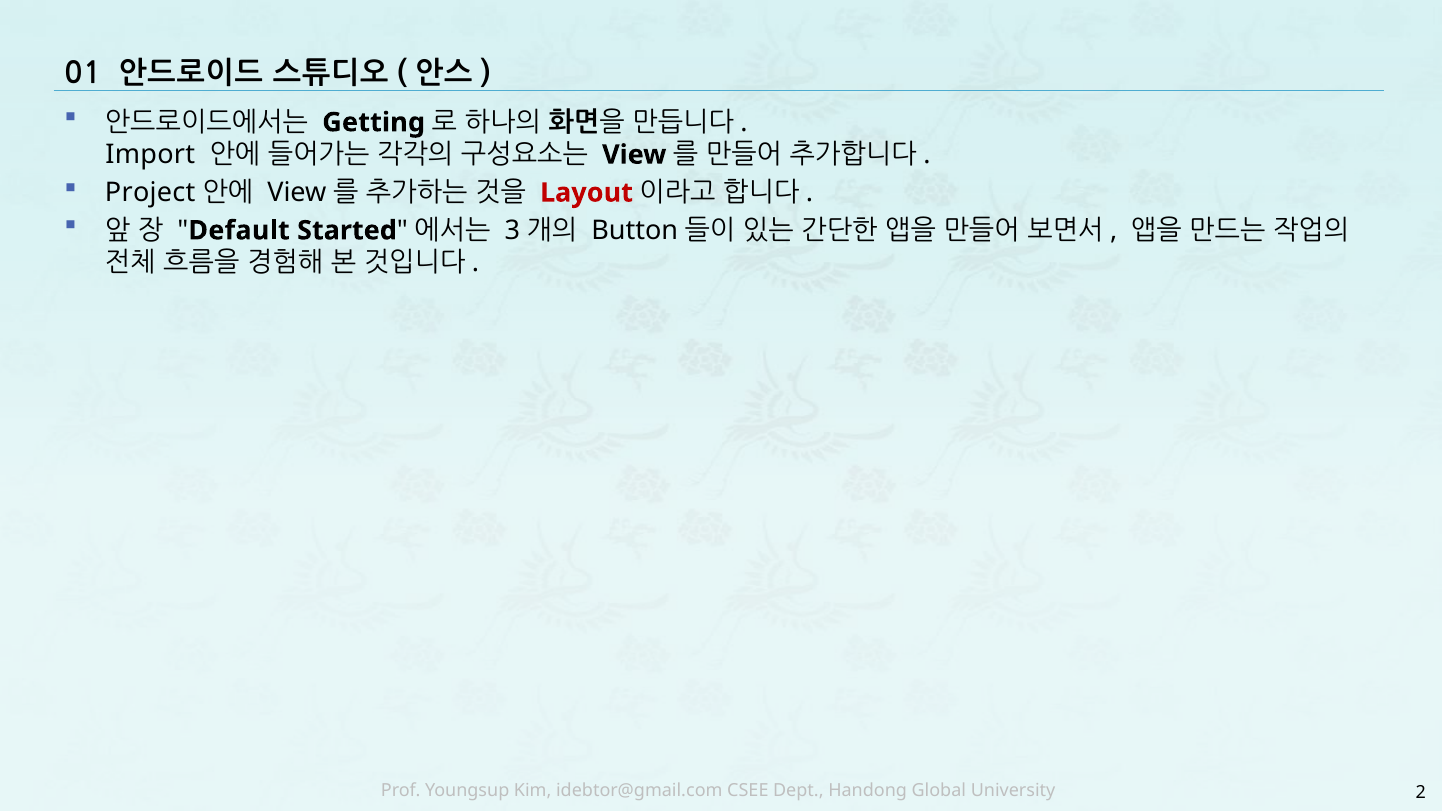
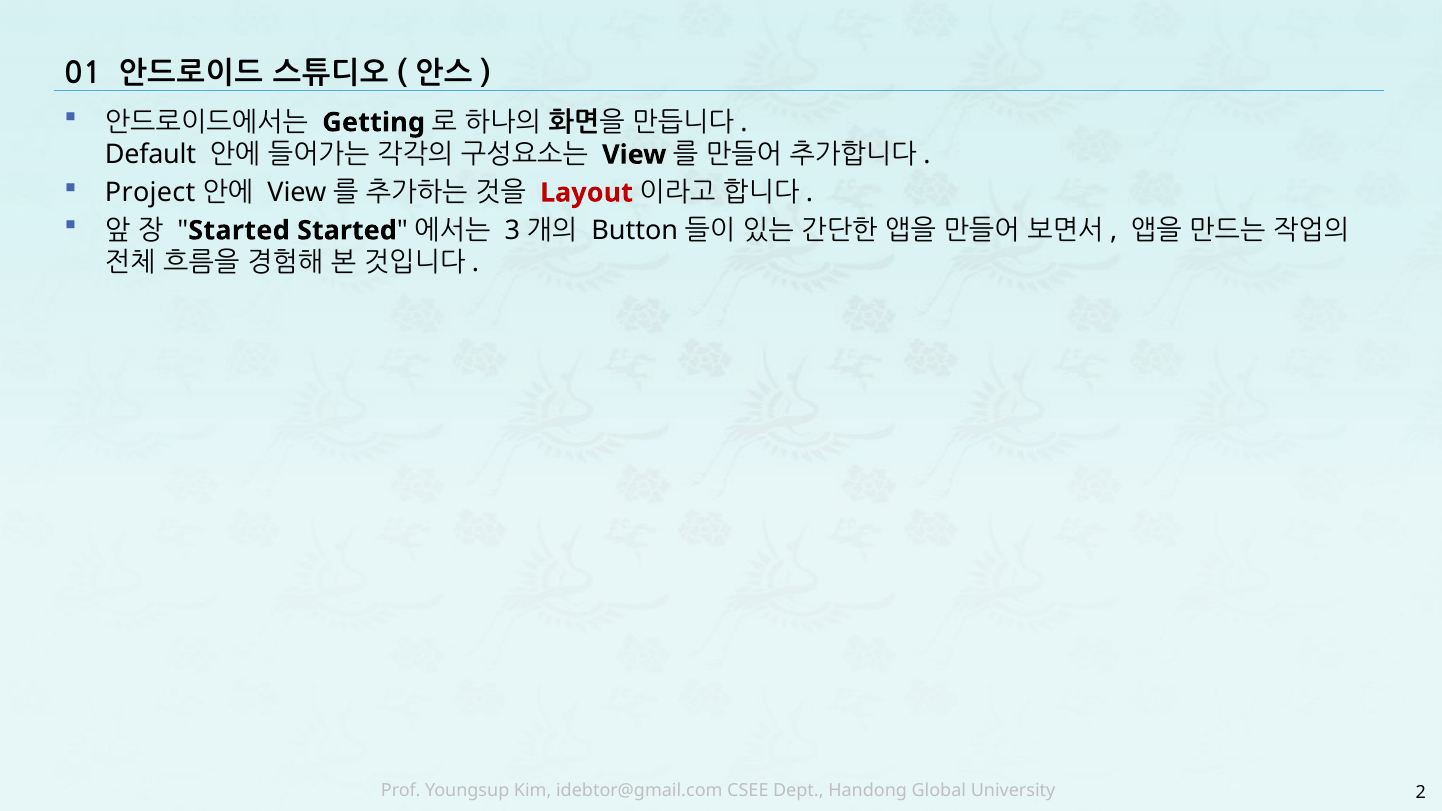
Import: Import -> Default
Default at (239, 231): Default -> Started
